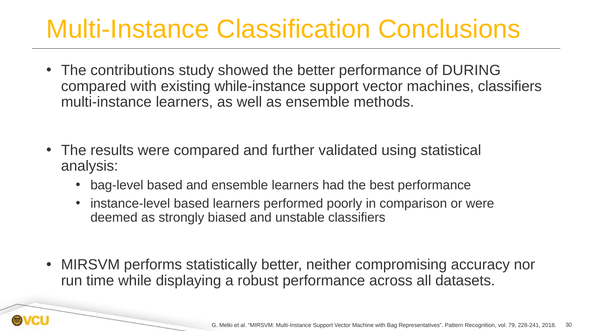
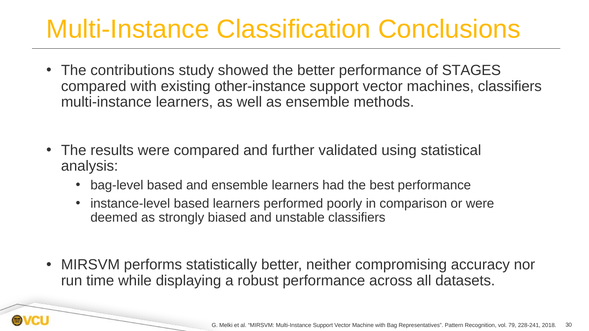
DURING: DURING -> STAGES
while-instance: while-instance -> other-instance
